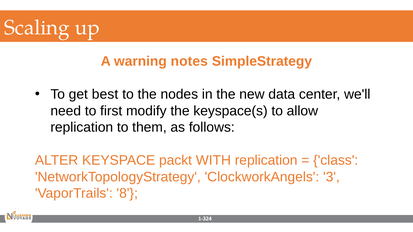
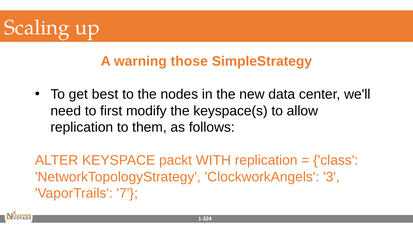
notes: notes -> those
8: 8 -> 7
